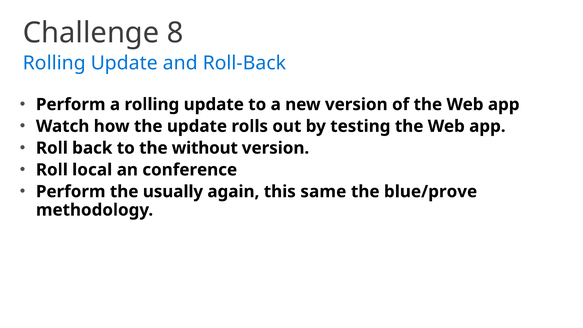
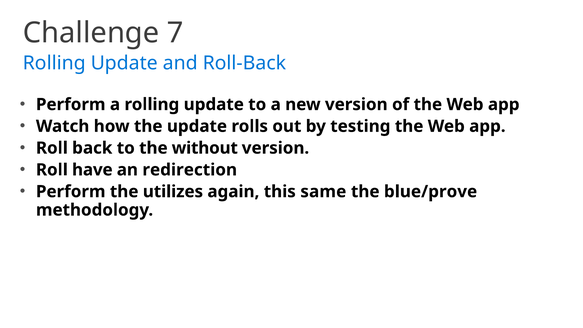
8: 8 -> 7
local: local -> have
conference: conference -> redirection
usually: usually -> utilizes
